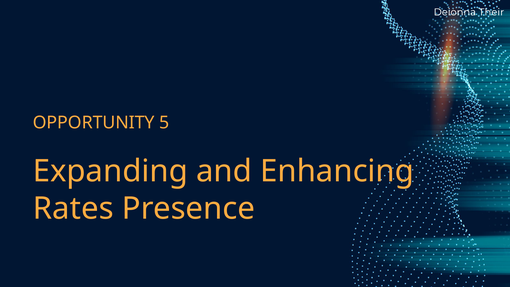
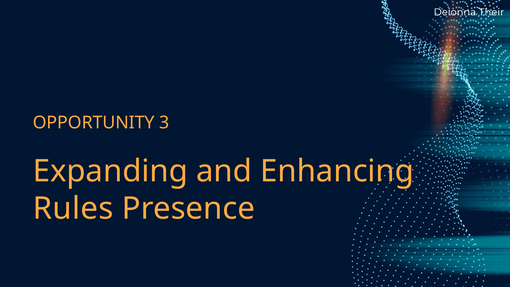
5: 5 -> 3
Rates: Rates -> Rules
